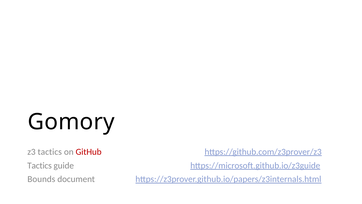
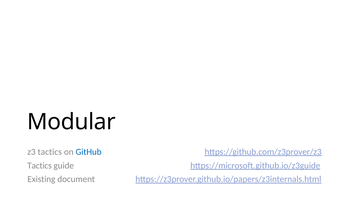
Gomory: Gomory -> Modular
GitHub colour: red -> blue
Bounds: Bounds -> Existing
